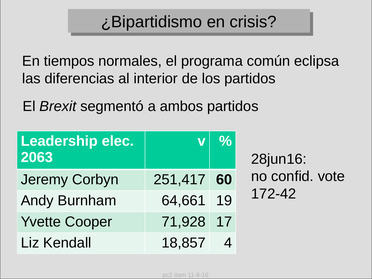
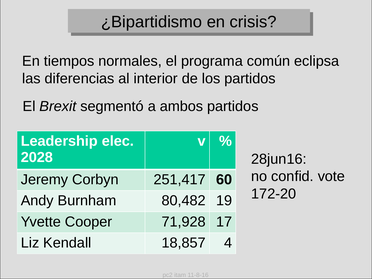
2063: 2063 -> 2028
172-42: 172-42 -> 172-20
64,661: 64,661 -> 80,482
